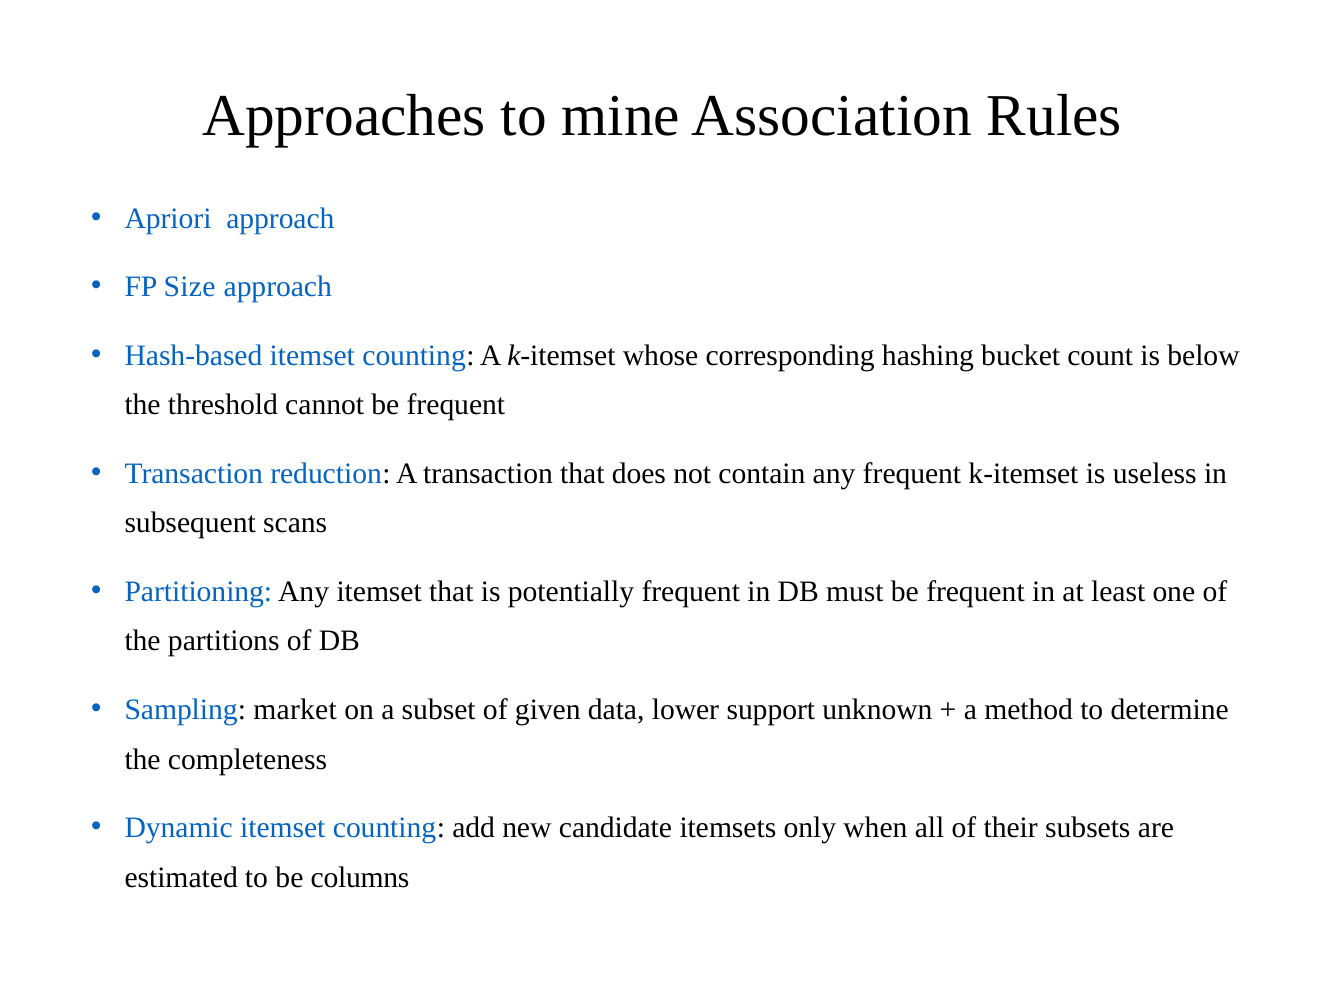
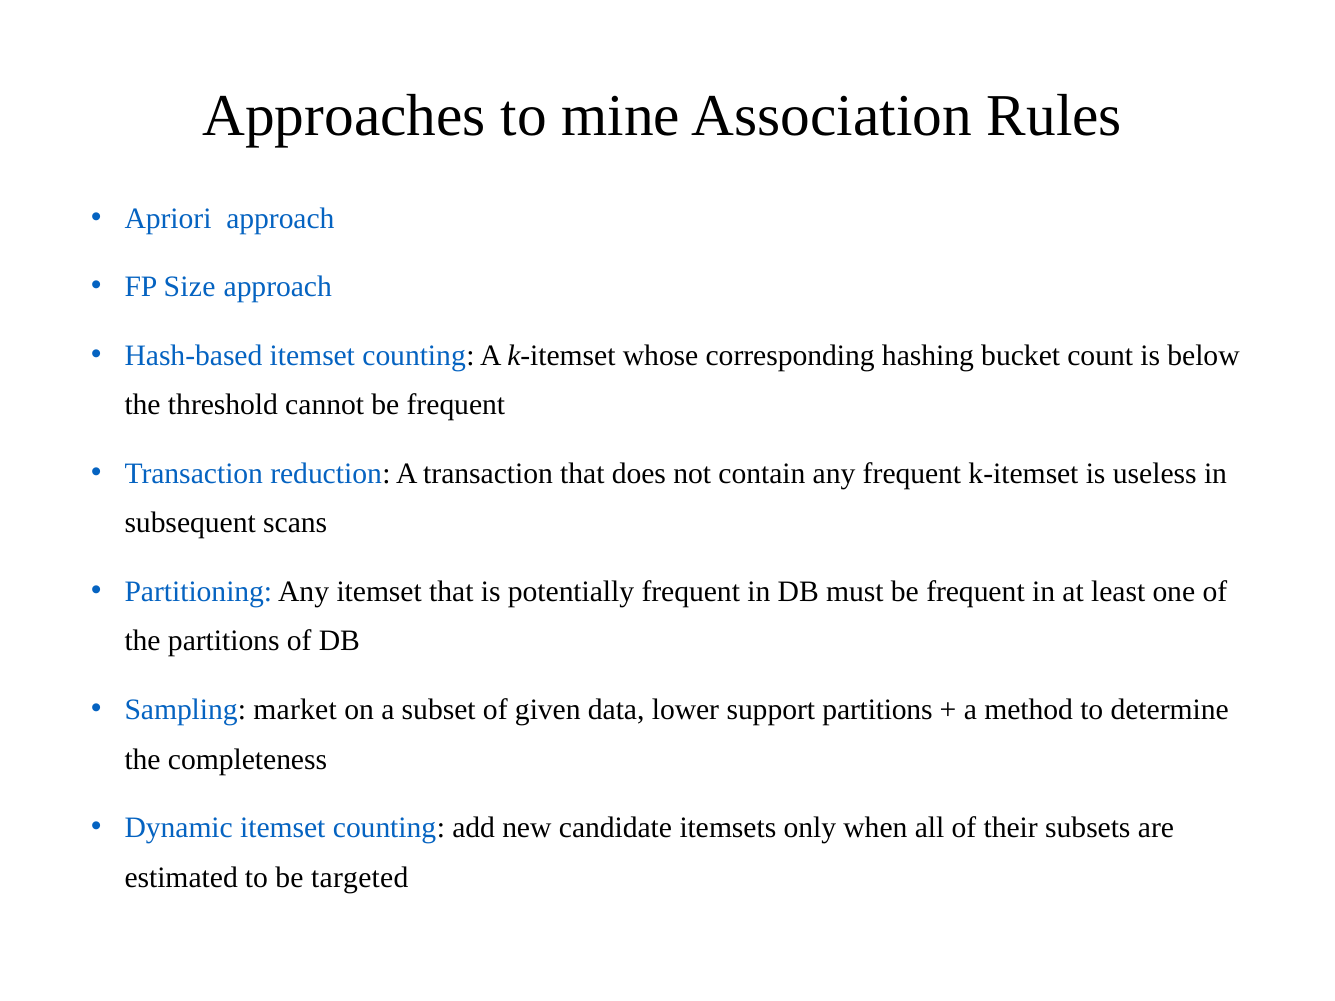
support unknown: unknown -> partitions
columns: columns -> targeted
